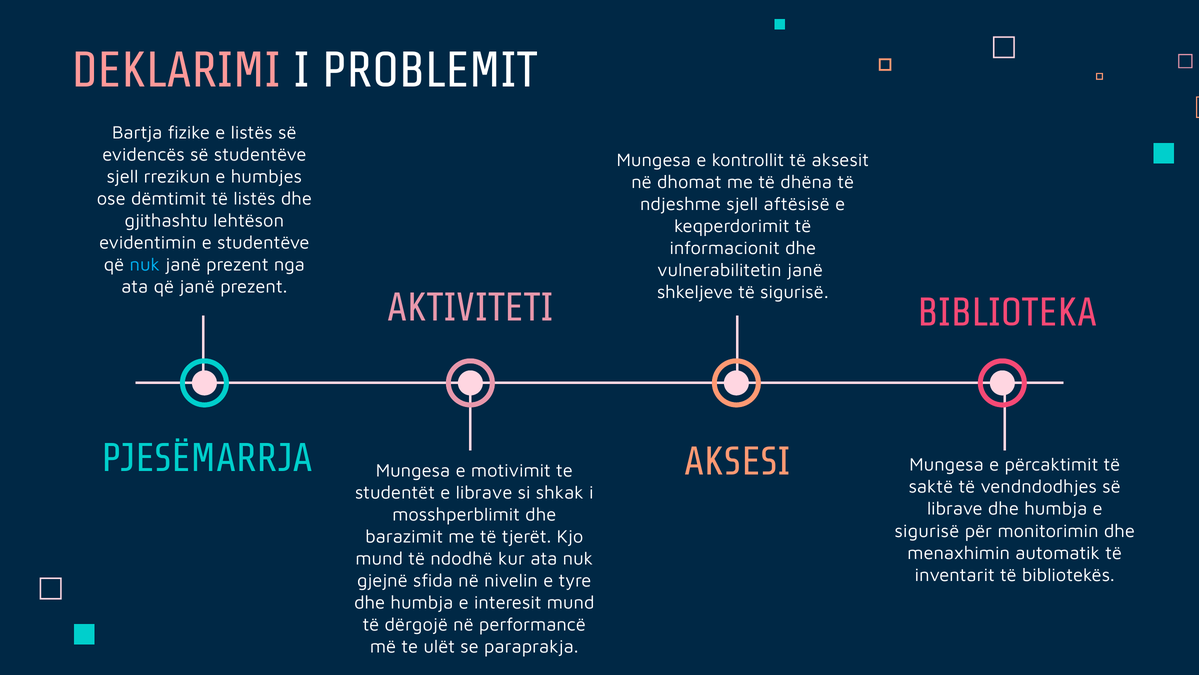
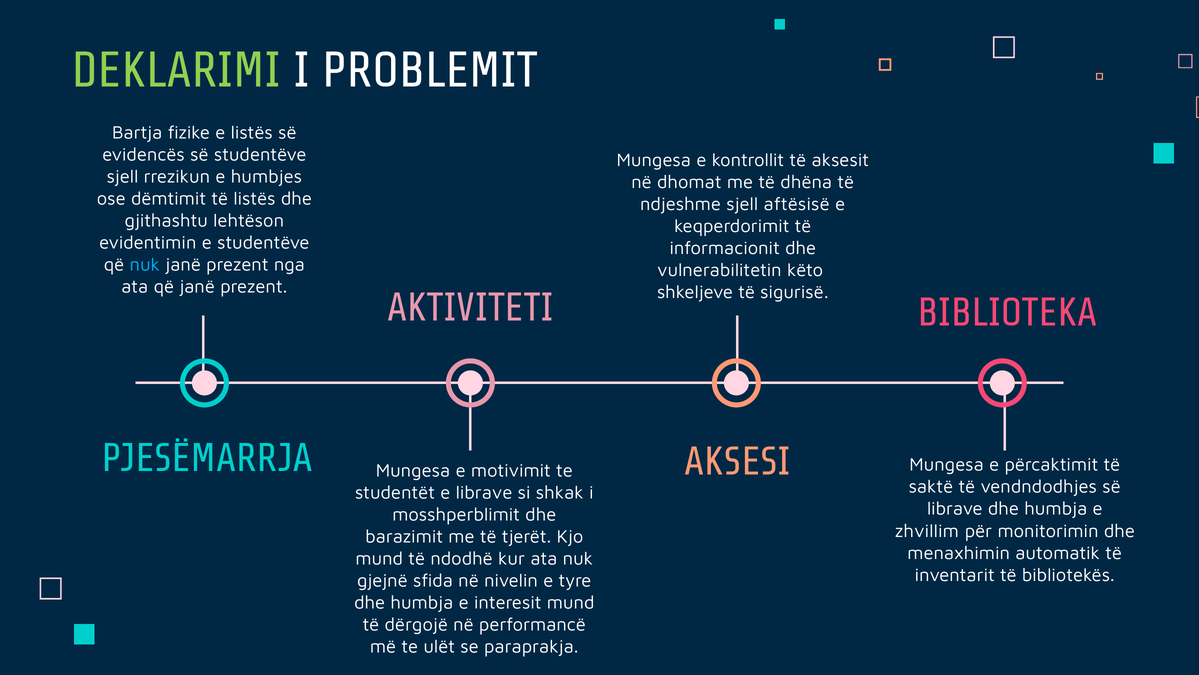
DEKLARIMI colour: pink -> light green
vulnerabilitetin janë: janë -> këto
sigurisë at (927, 531): sigurisë -> zhvillim
